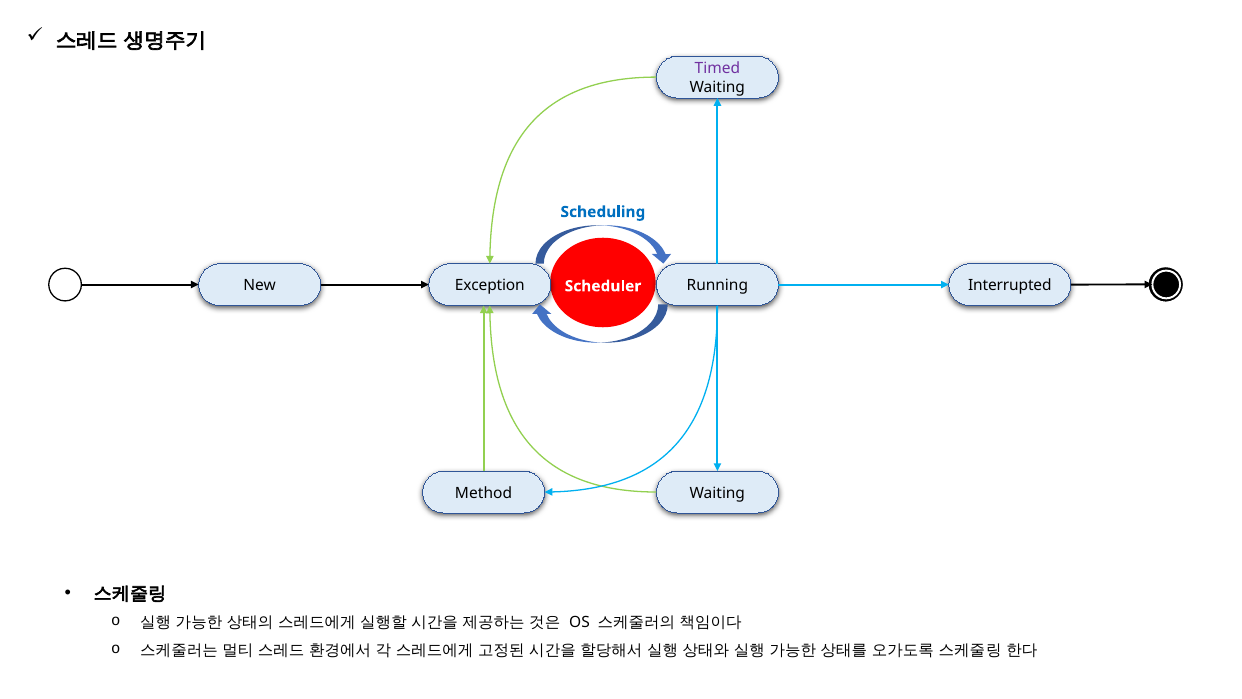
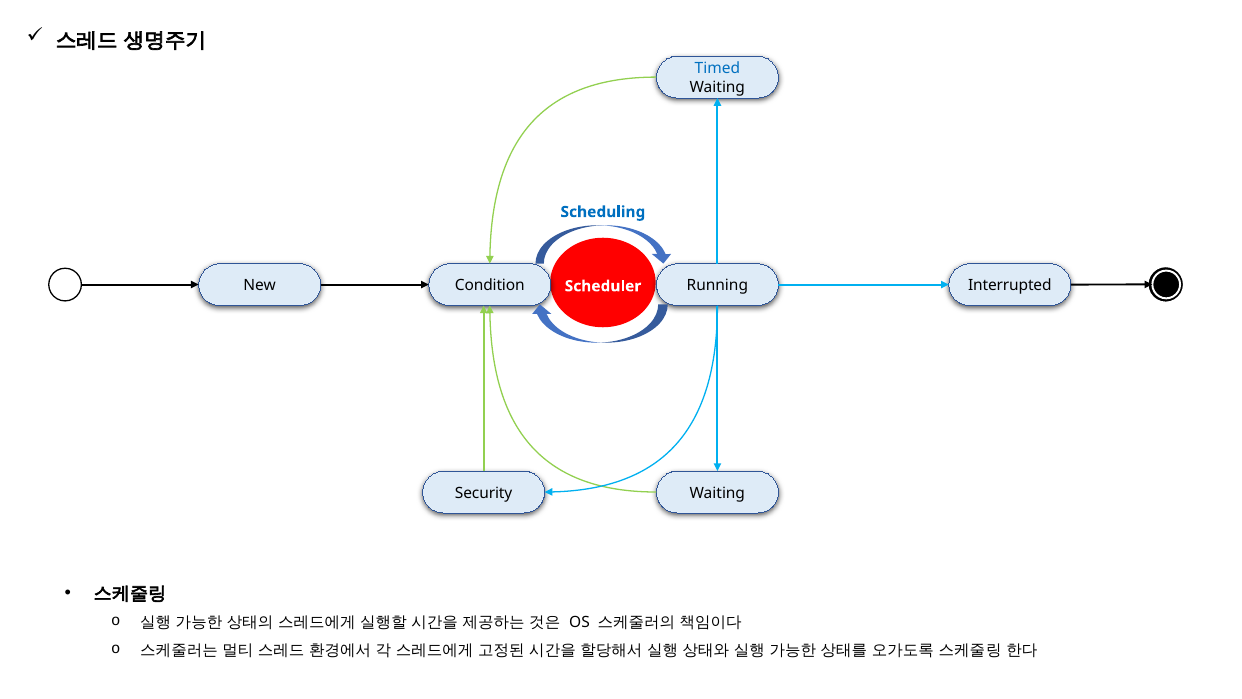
Timed colour: purple -> blue
Exception: Exception -> Condition
Method: Method -> Security
